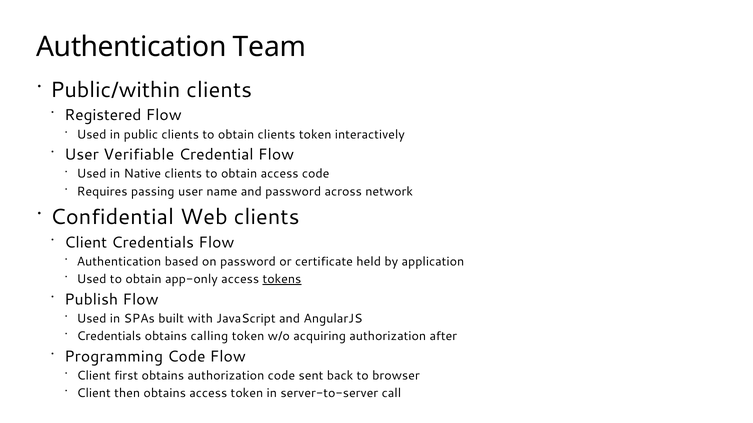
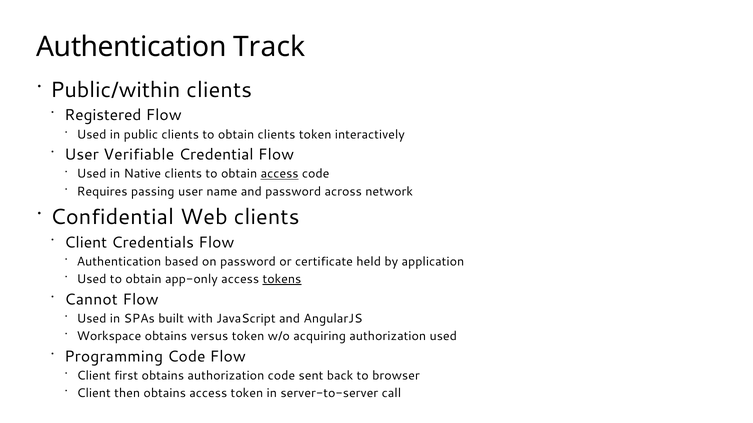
Team: Team -> Track
access at (280, 174) underline: none -> present
Publish: Publish -> Cannot
Credentials at (109, 337): Credentials -> Workspace
calling: calling -> versus
authorization after: after -> used
